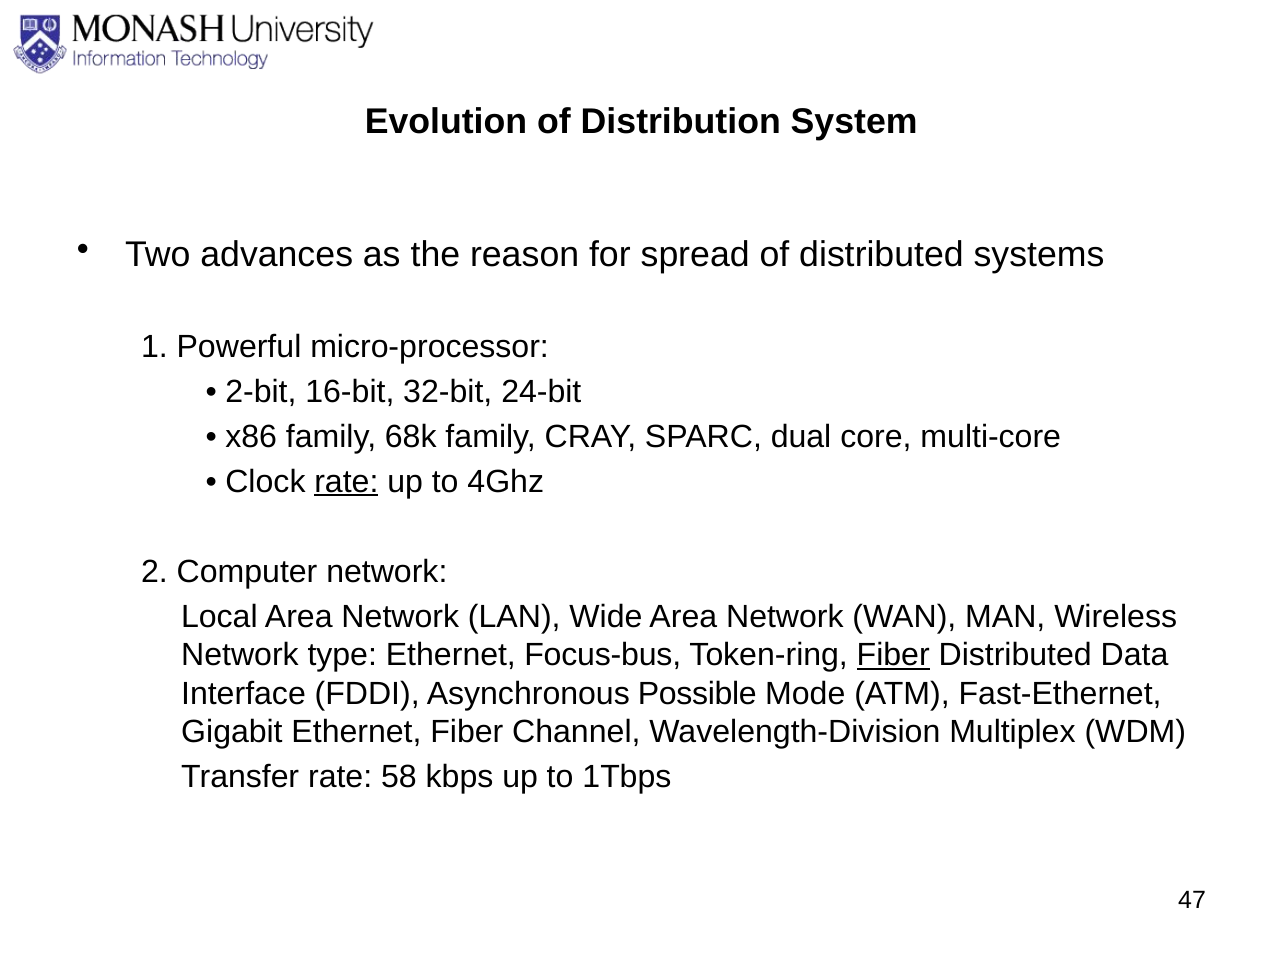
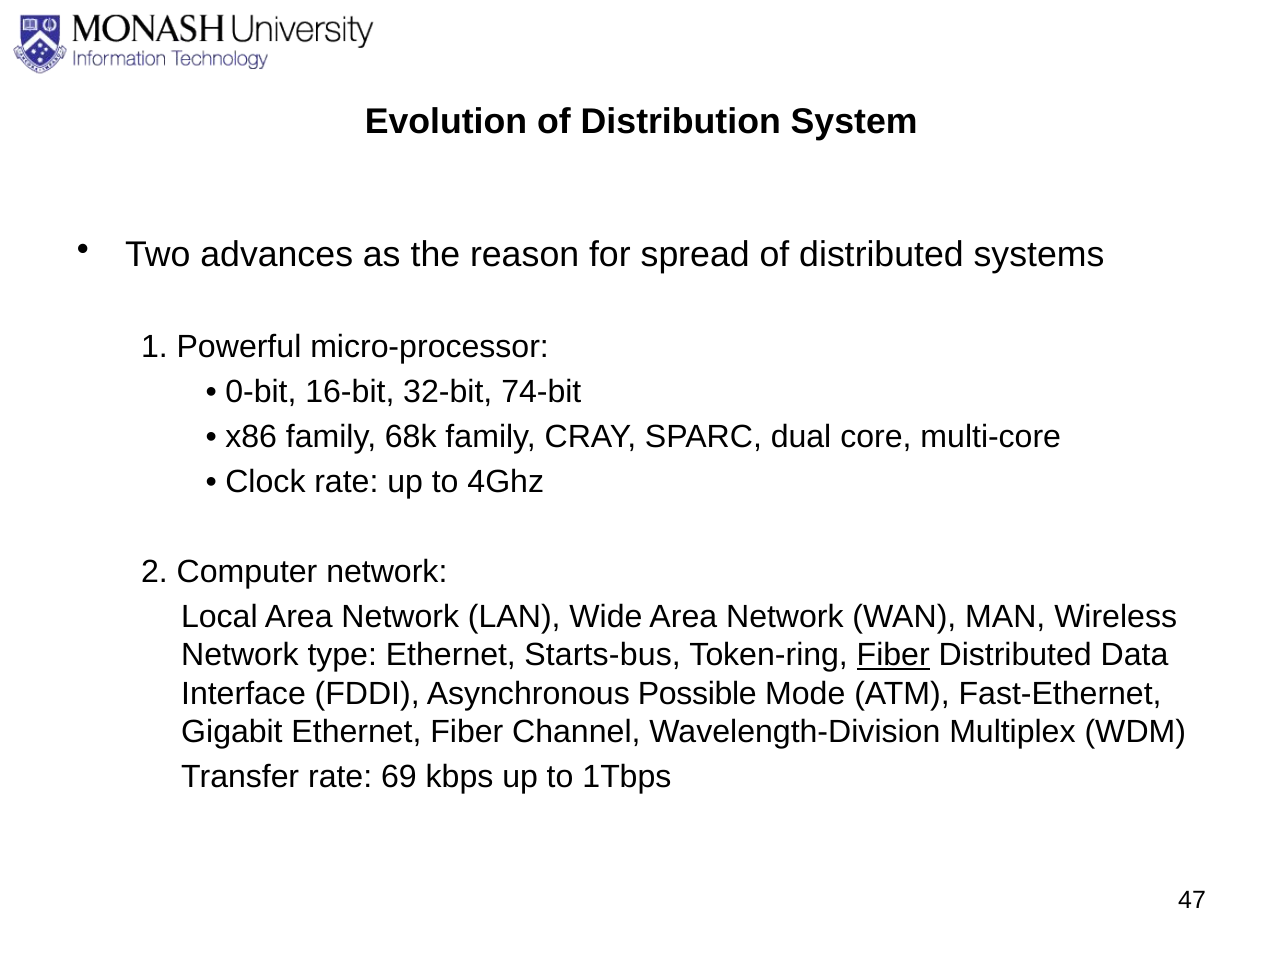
2-bit: 2-bit -> 0-bit
24-bit: 24-bit -> 74-bit
rate at (346, 481) underline: present -> none
Focus-bus: Focus-bus -> Starts-bus
58: 58 -> 69
